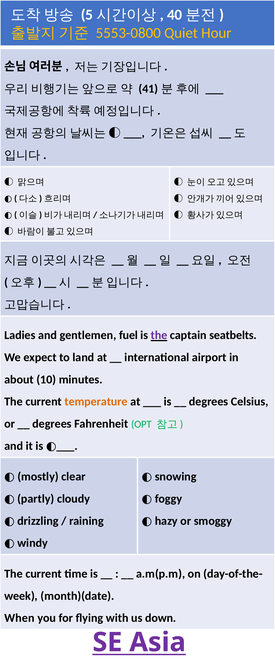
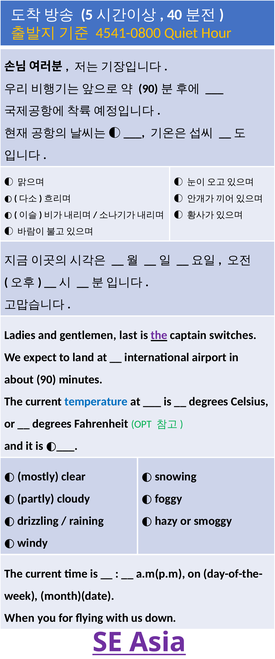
5553-0800: 5553-0800 -> 4541-0800
41 at (148, 89): 41 -> 90
fuel: fuel -> last
seatbelts: seatbelts -> switches
about 10: 10 -> 90
temperature colour: orange -> blue
